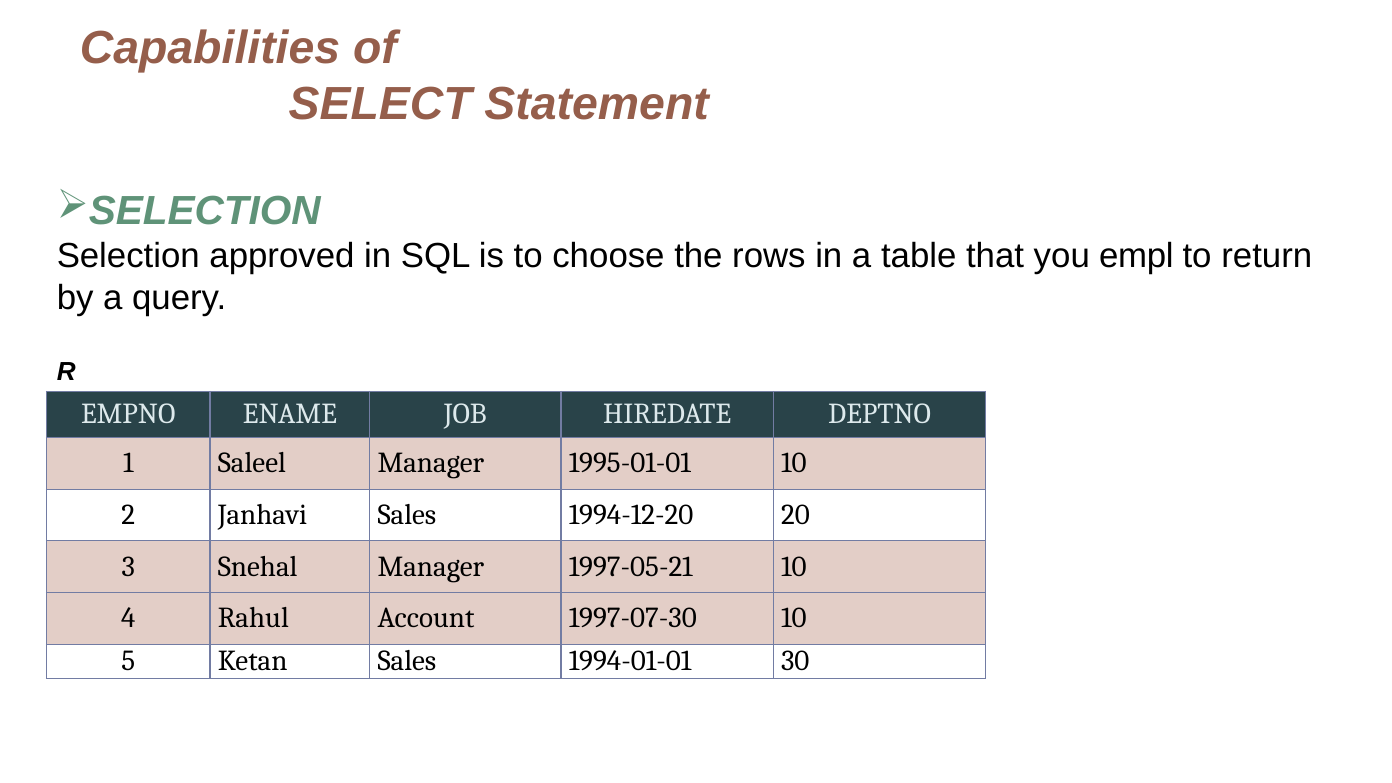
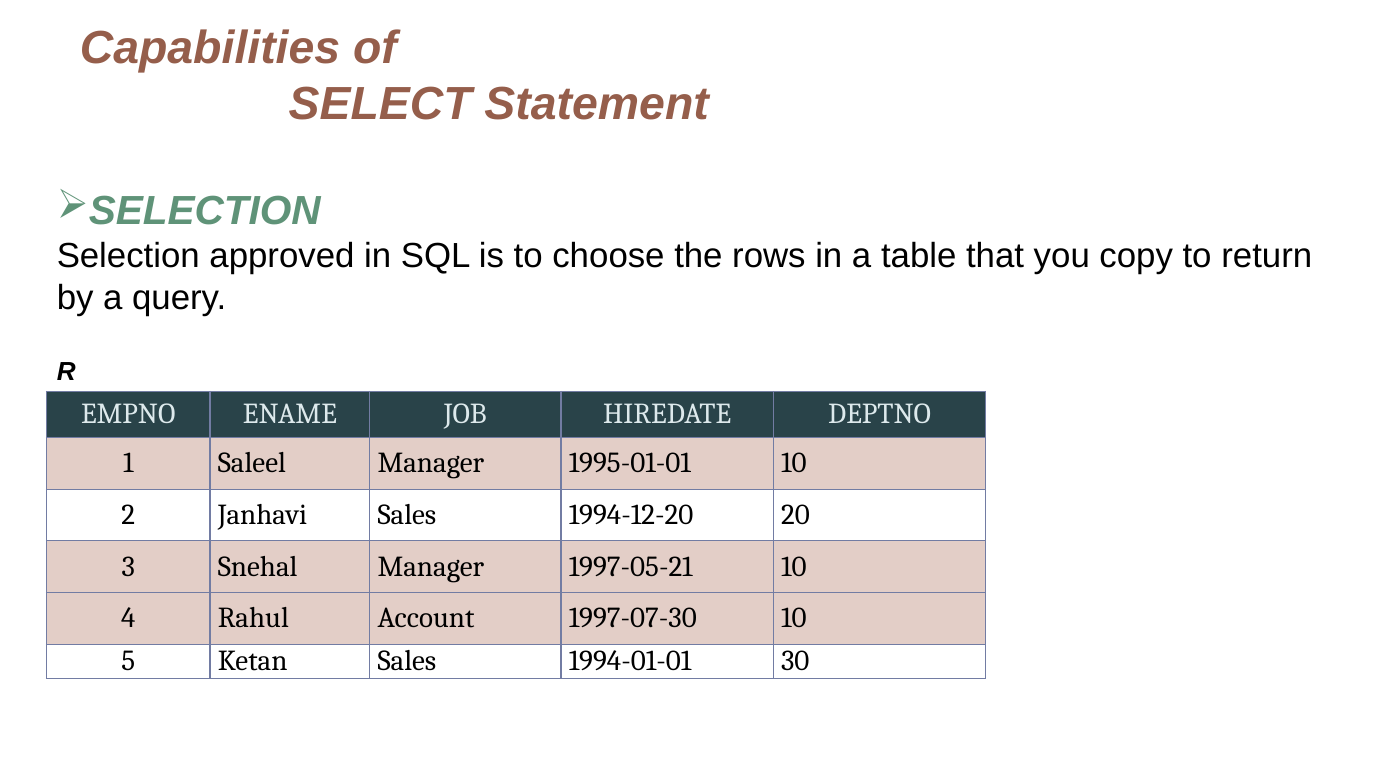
empl: empl -> copy
